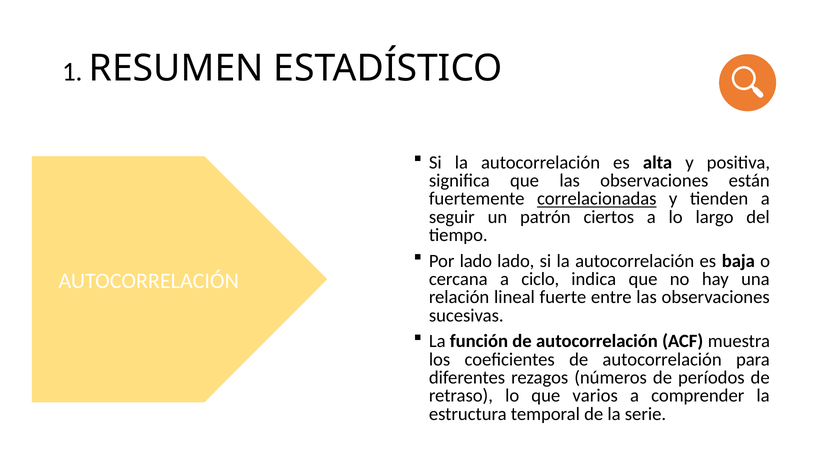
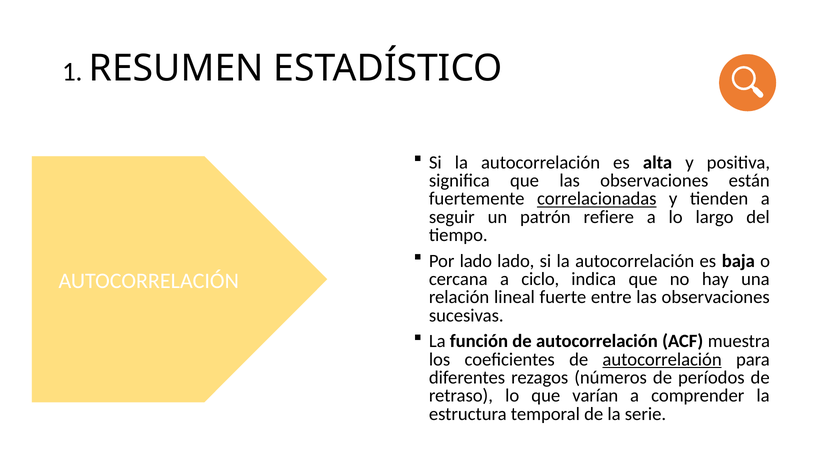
ciertos: ciertos -> refiere
autocorrelación at (662, 359) underline: none -> present
varios: varios -> varían
